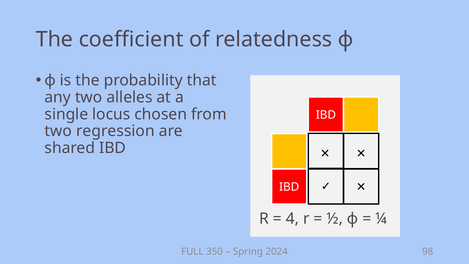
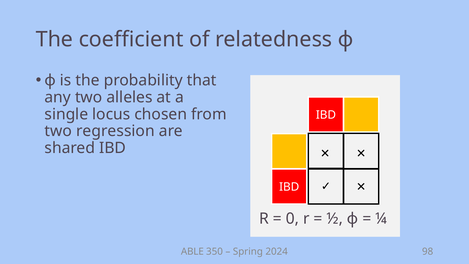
4: 4 -> 0
FULL: FULL -> ABLE
